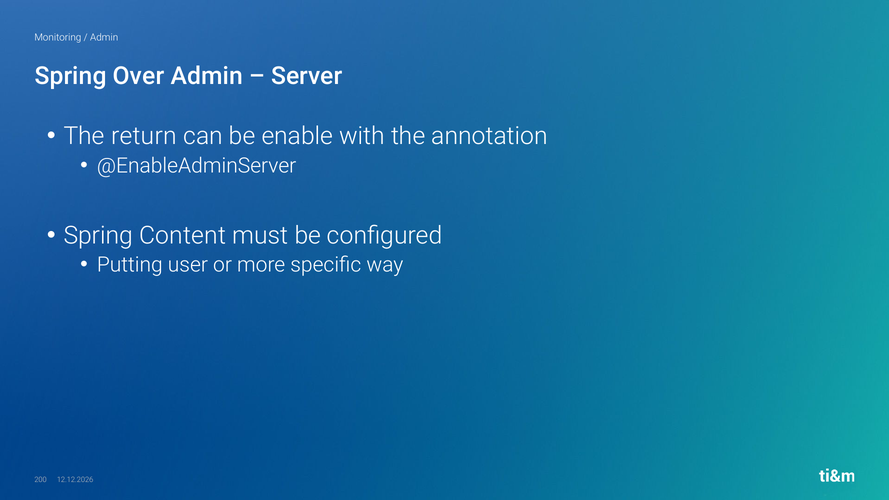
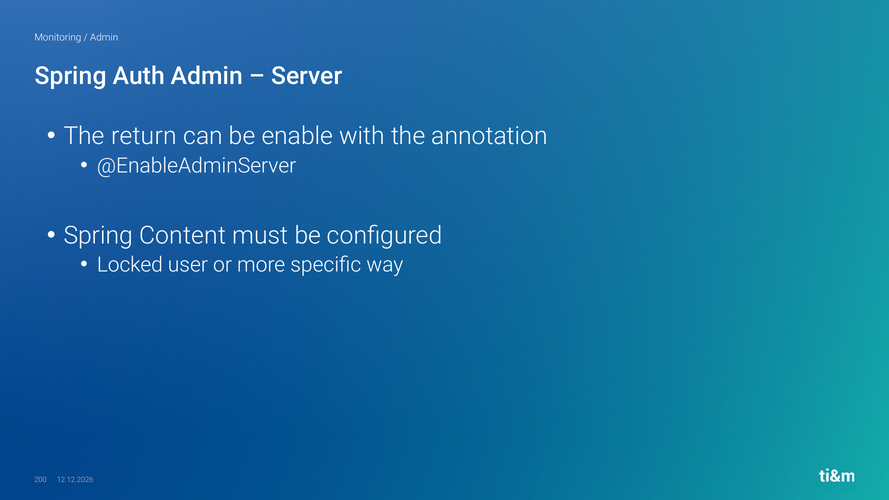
Over: Over -> Auth
Putting: Putting -> Locked
